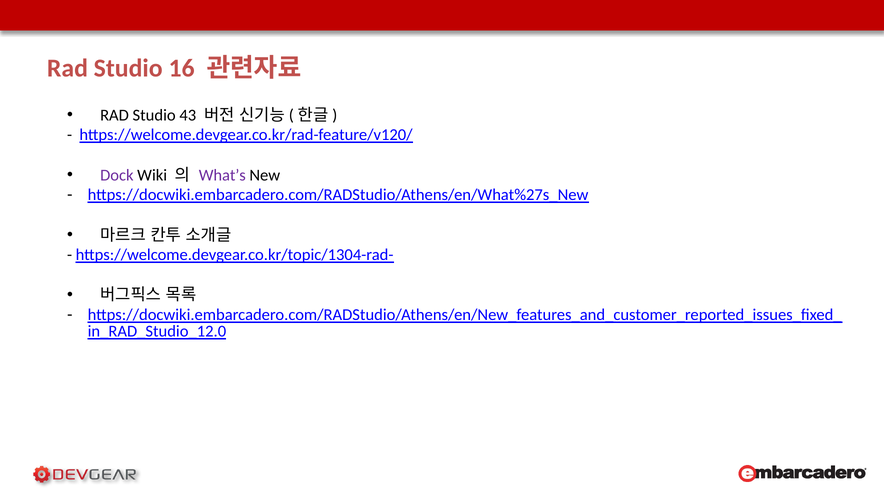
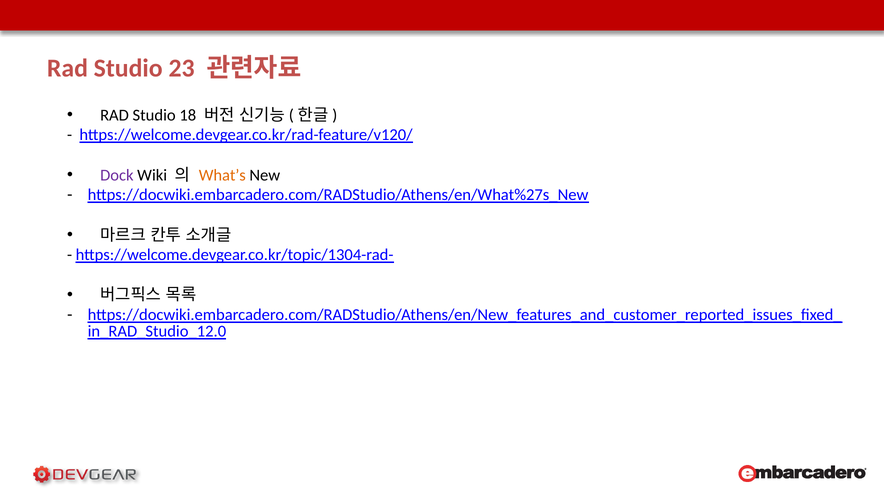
16: 16 -> 23
43: 43 -> 18
What’s colour: purple -> orange
